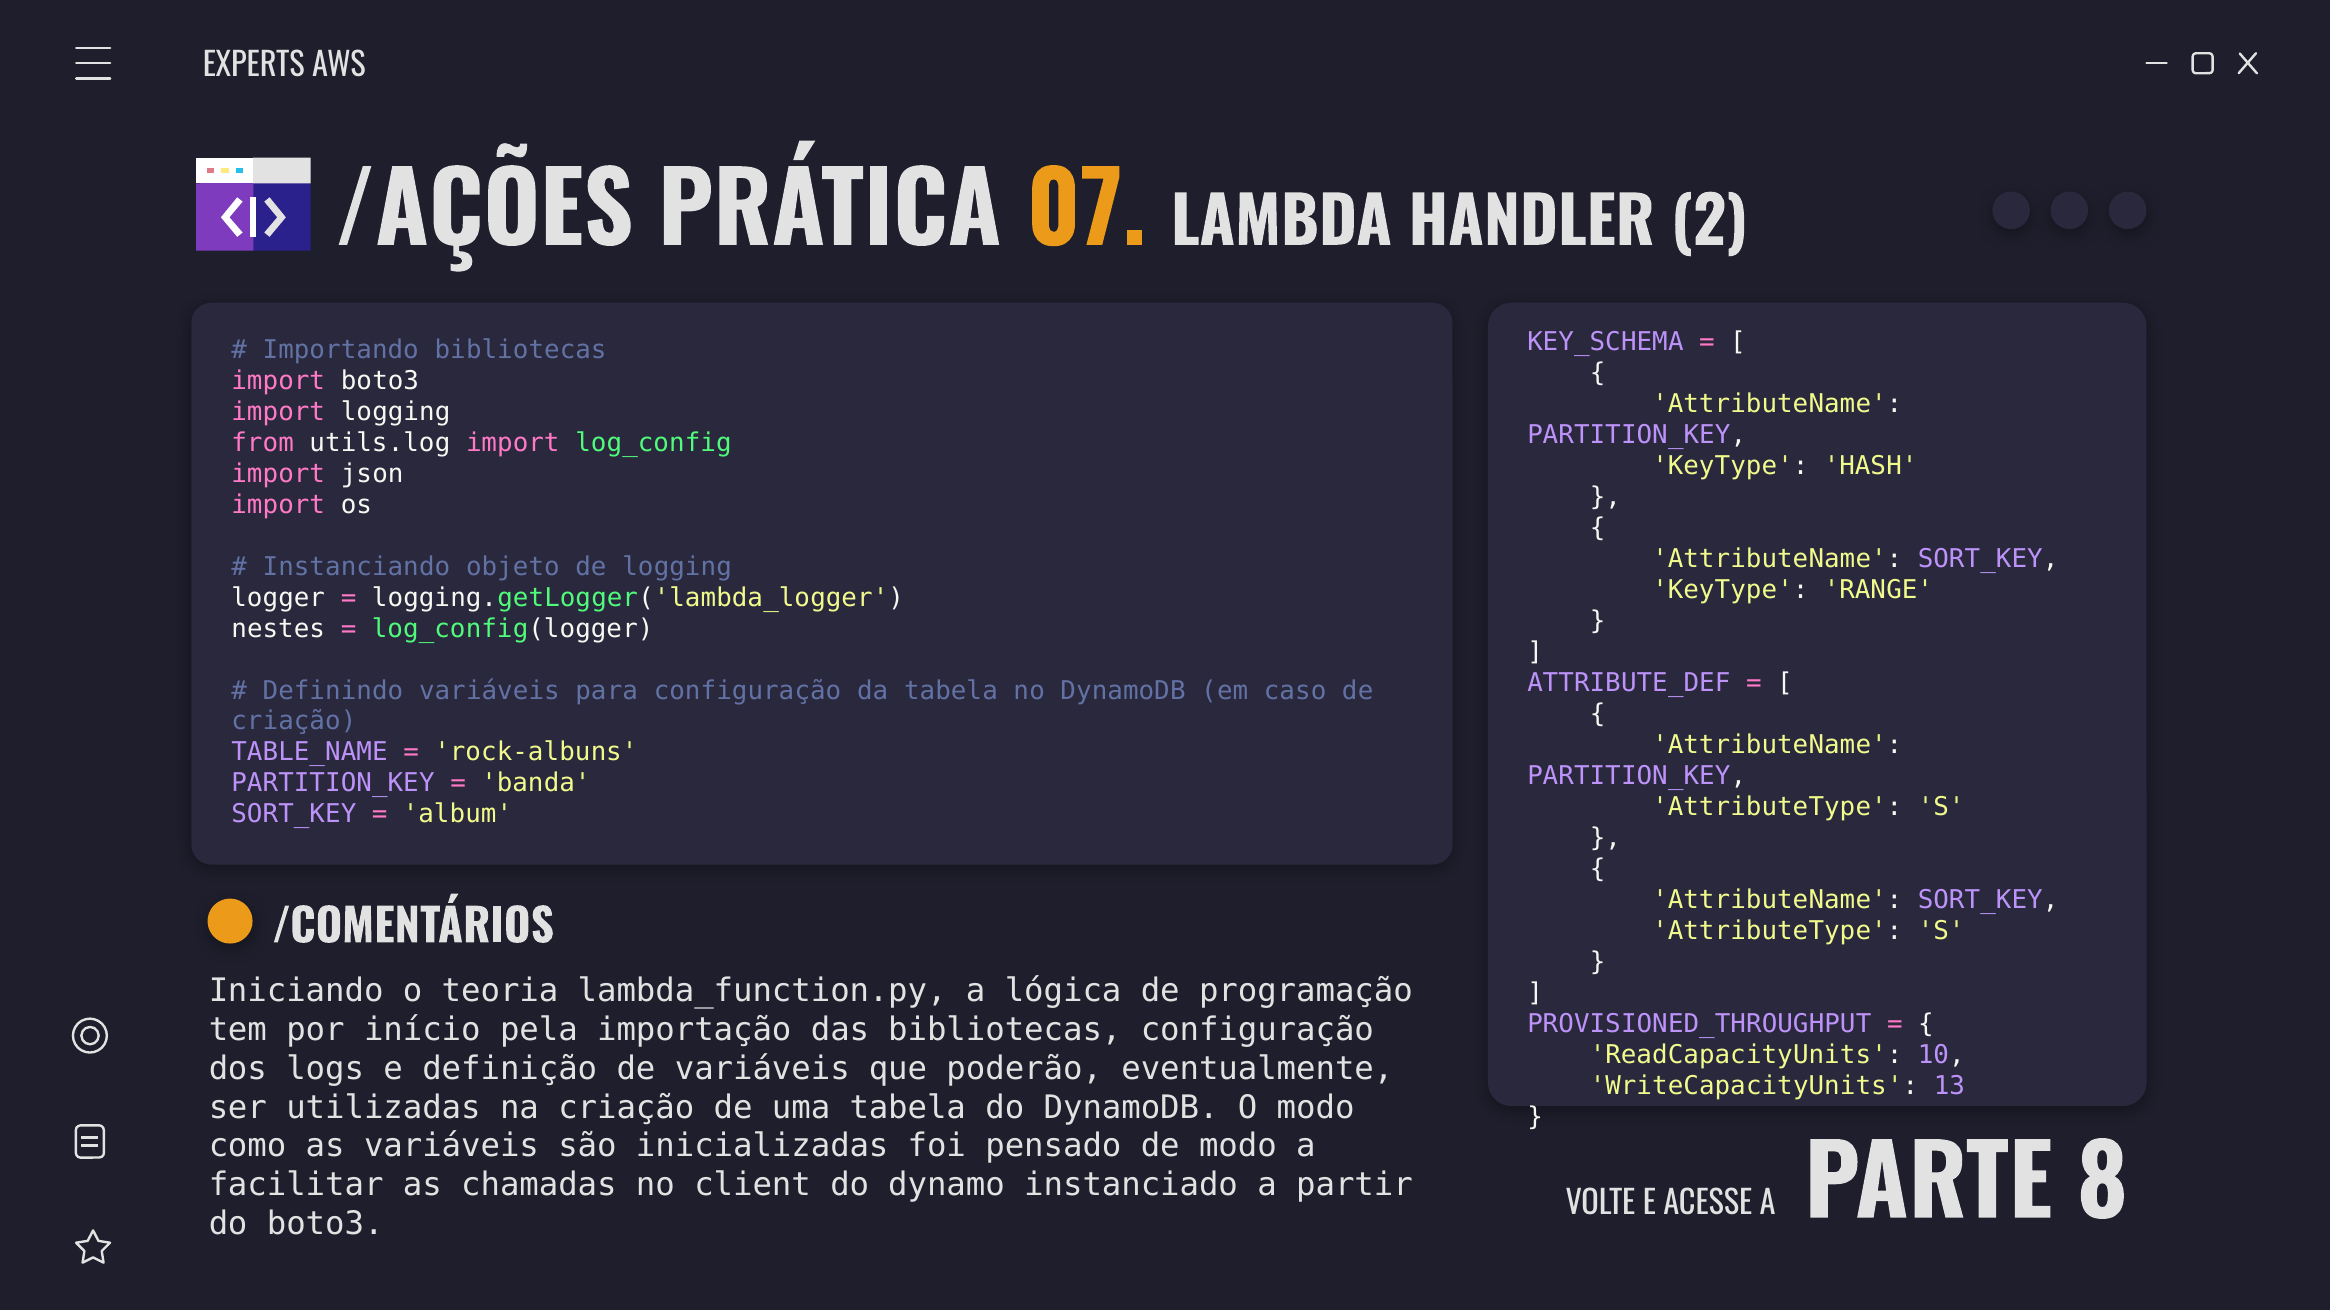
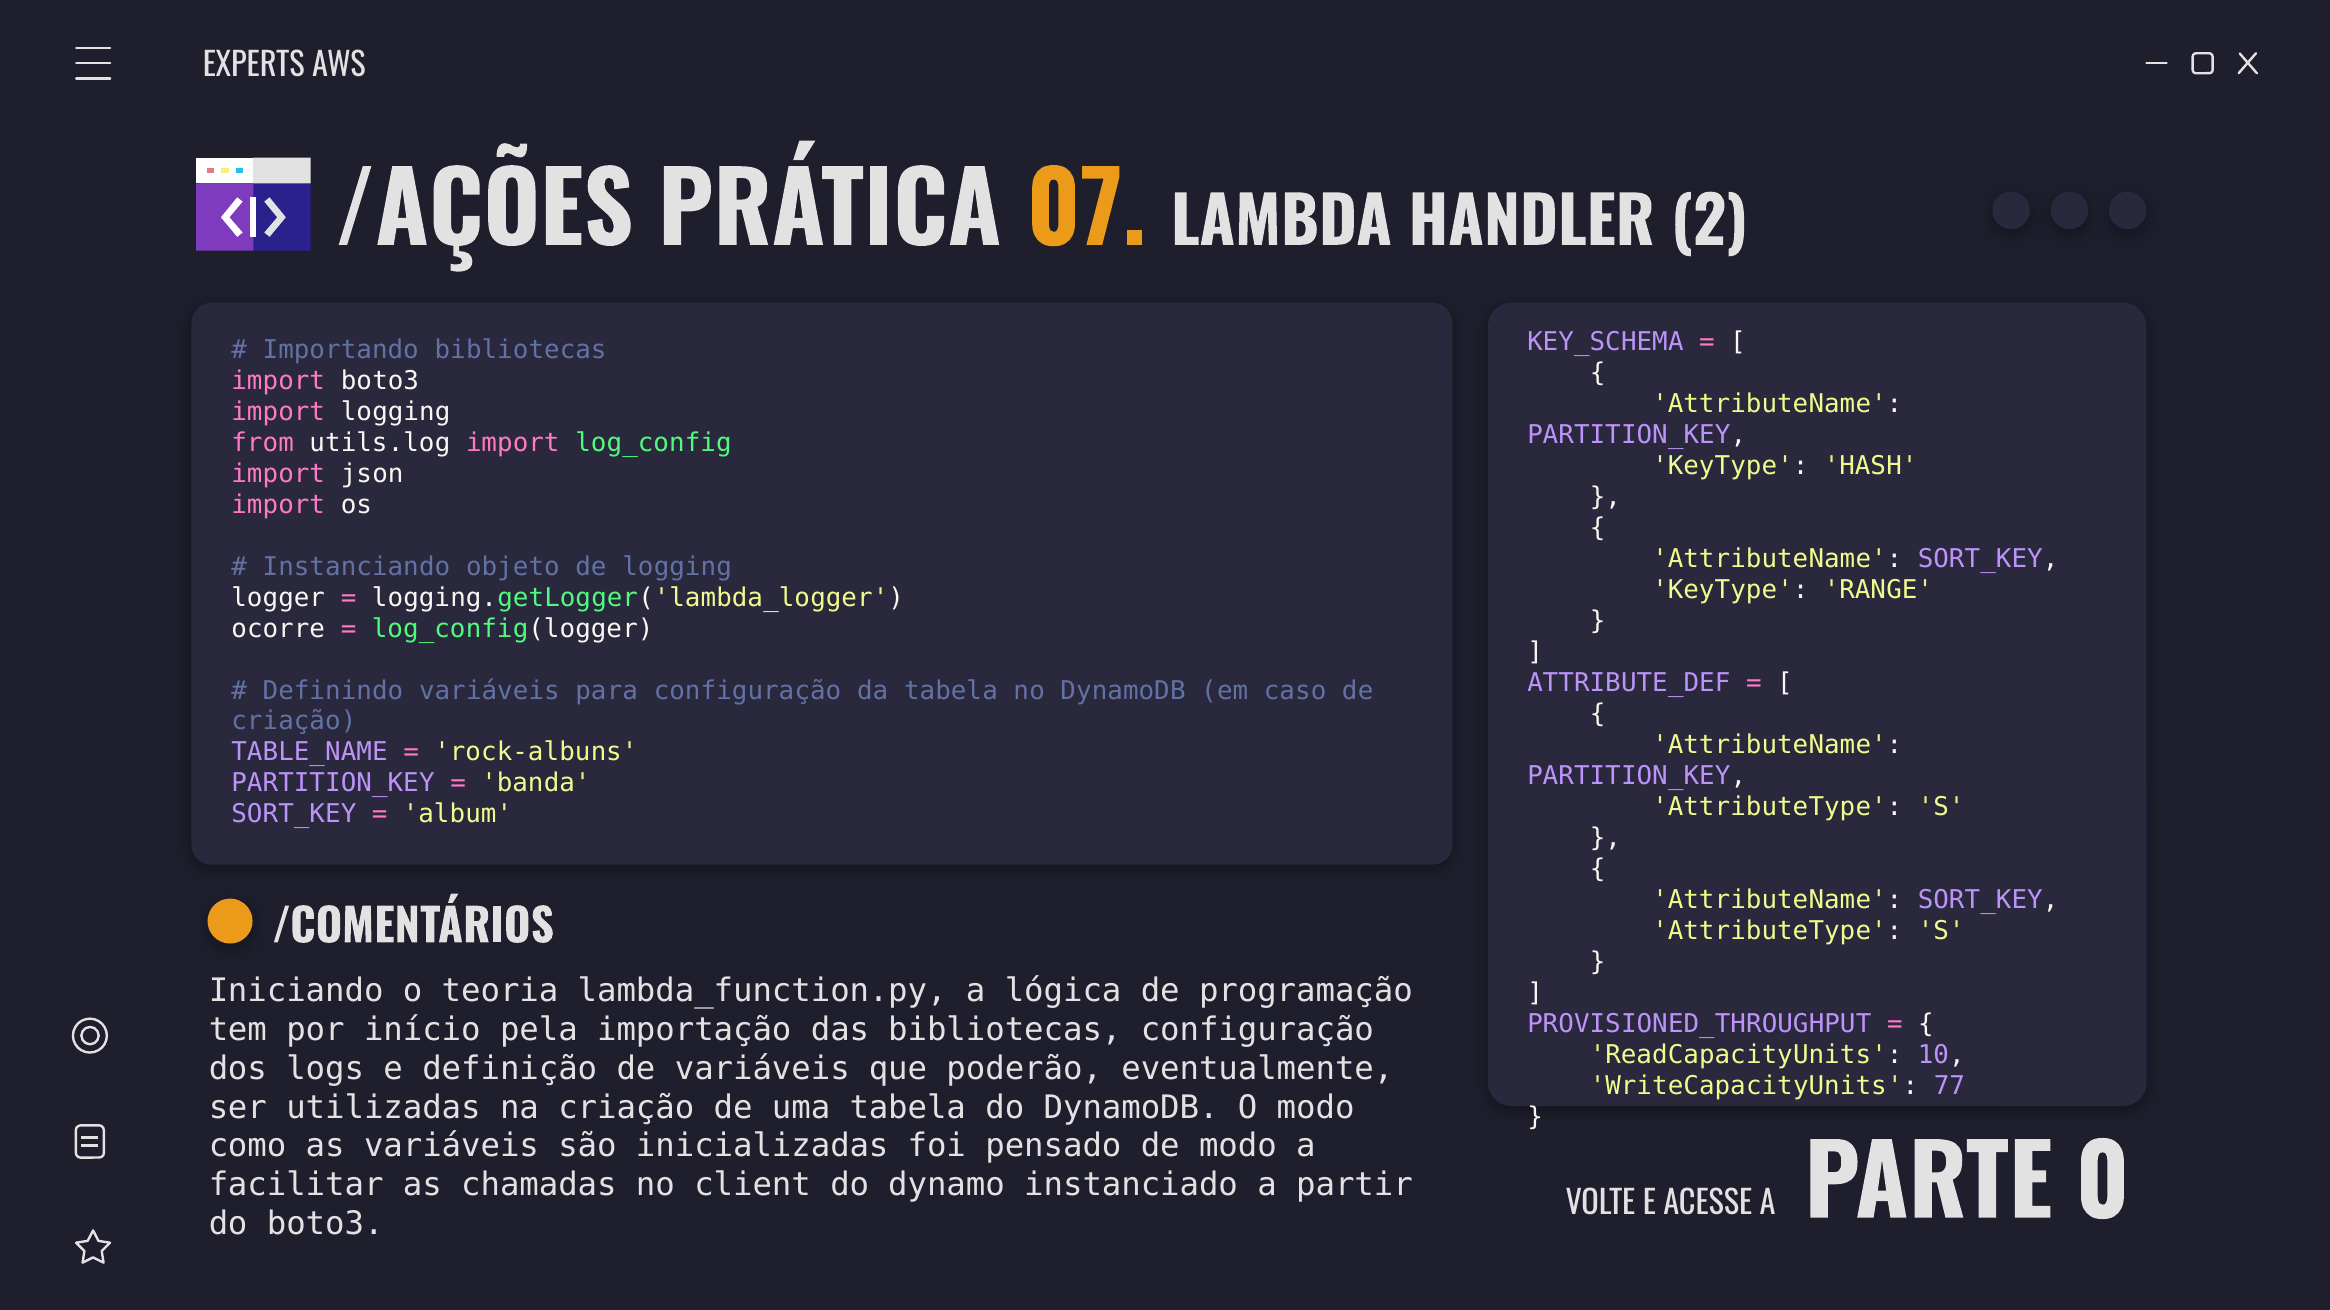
nestes: nestes -> ocorre
13: 13 -> 77
8: 8 -> 0
